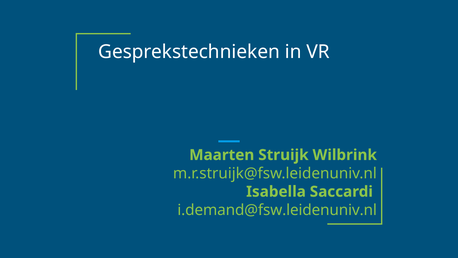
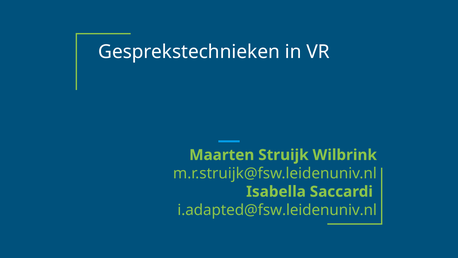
i.demand@fsw.leidenuniv.nl: i.demand@fsw.leidenuniv.nl -> i.adapted@fsw.leidenuniv.nl
